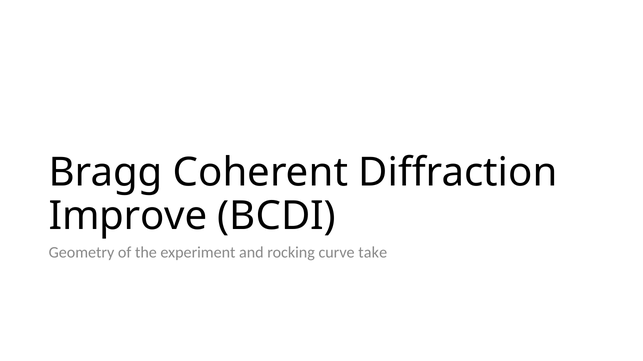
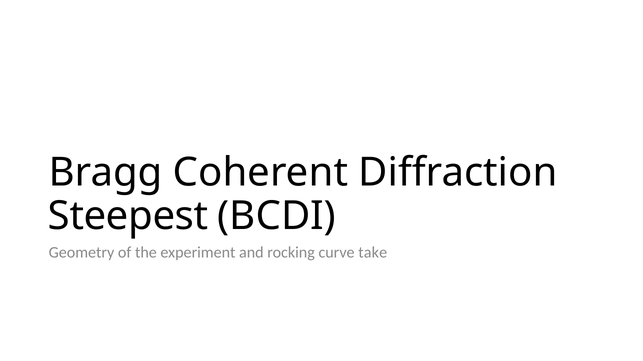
Improve: Improve -> Steepest
